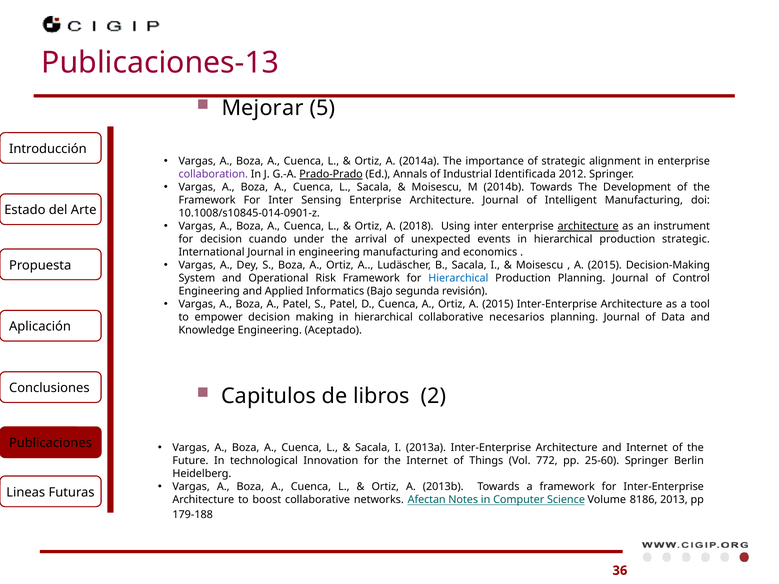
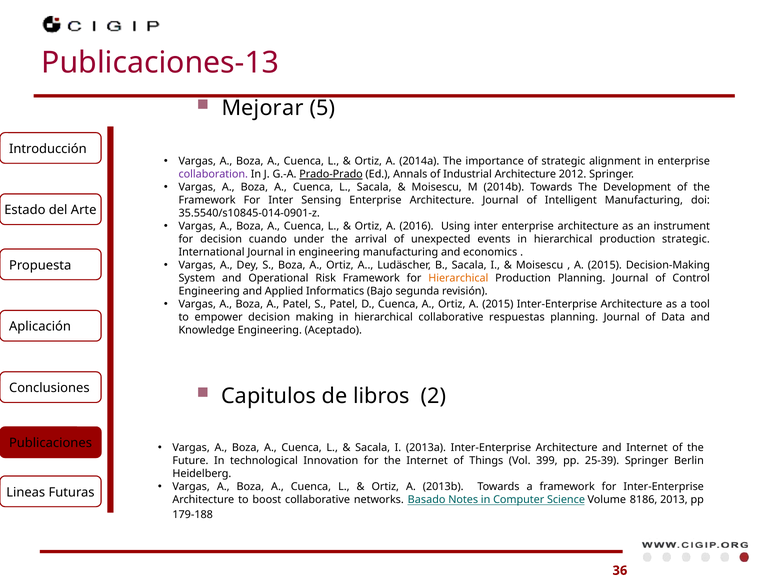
Industrial Identificada: Identificada -> Architecture
10.1008/s10845-014-0901-z: 10.1008/s10845-014-0901-z -> 35.5540/s10845-014-0901-z
2018: 2018 -> 2016
architecture at (588, 226) underline: present -> none
Hierarchical at (458, 278) colour: blue -> orange
necesarios: necesarios -> respuestas
772: 772 -> 399
25-60: 25-60 -> 25-39
Afectan: Afectan -> Basado
